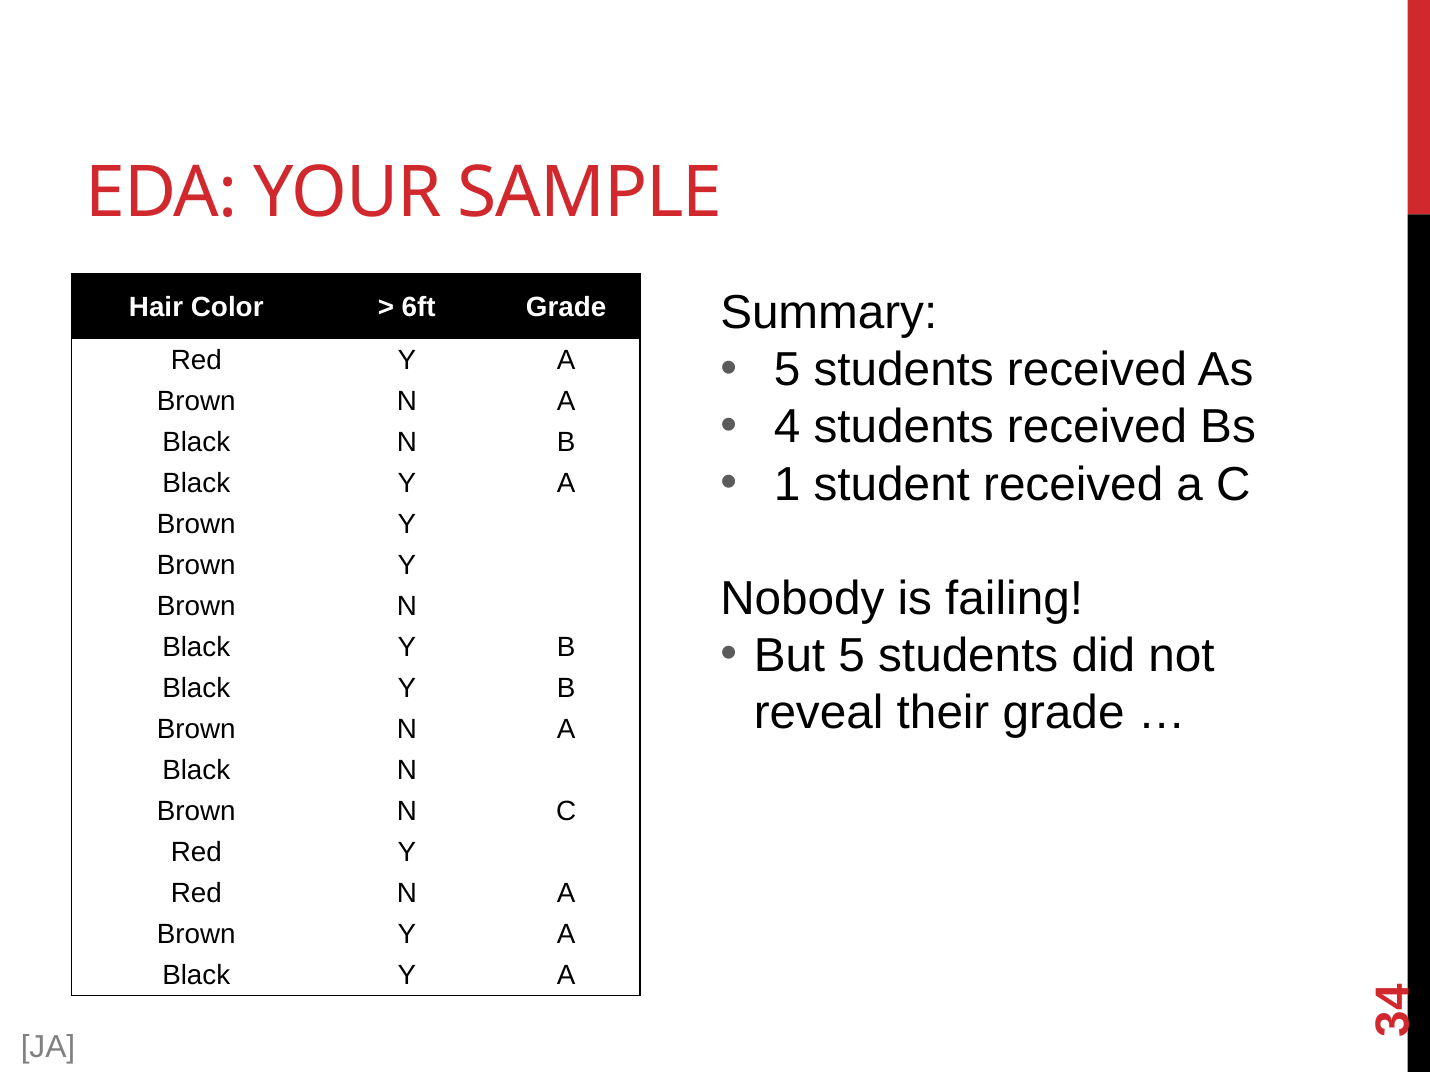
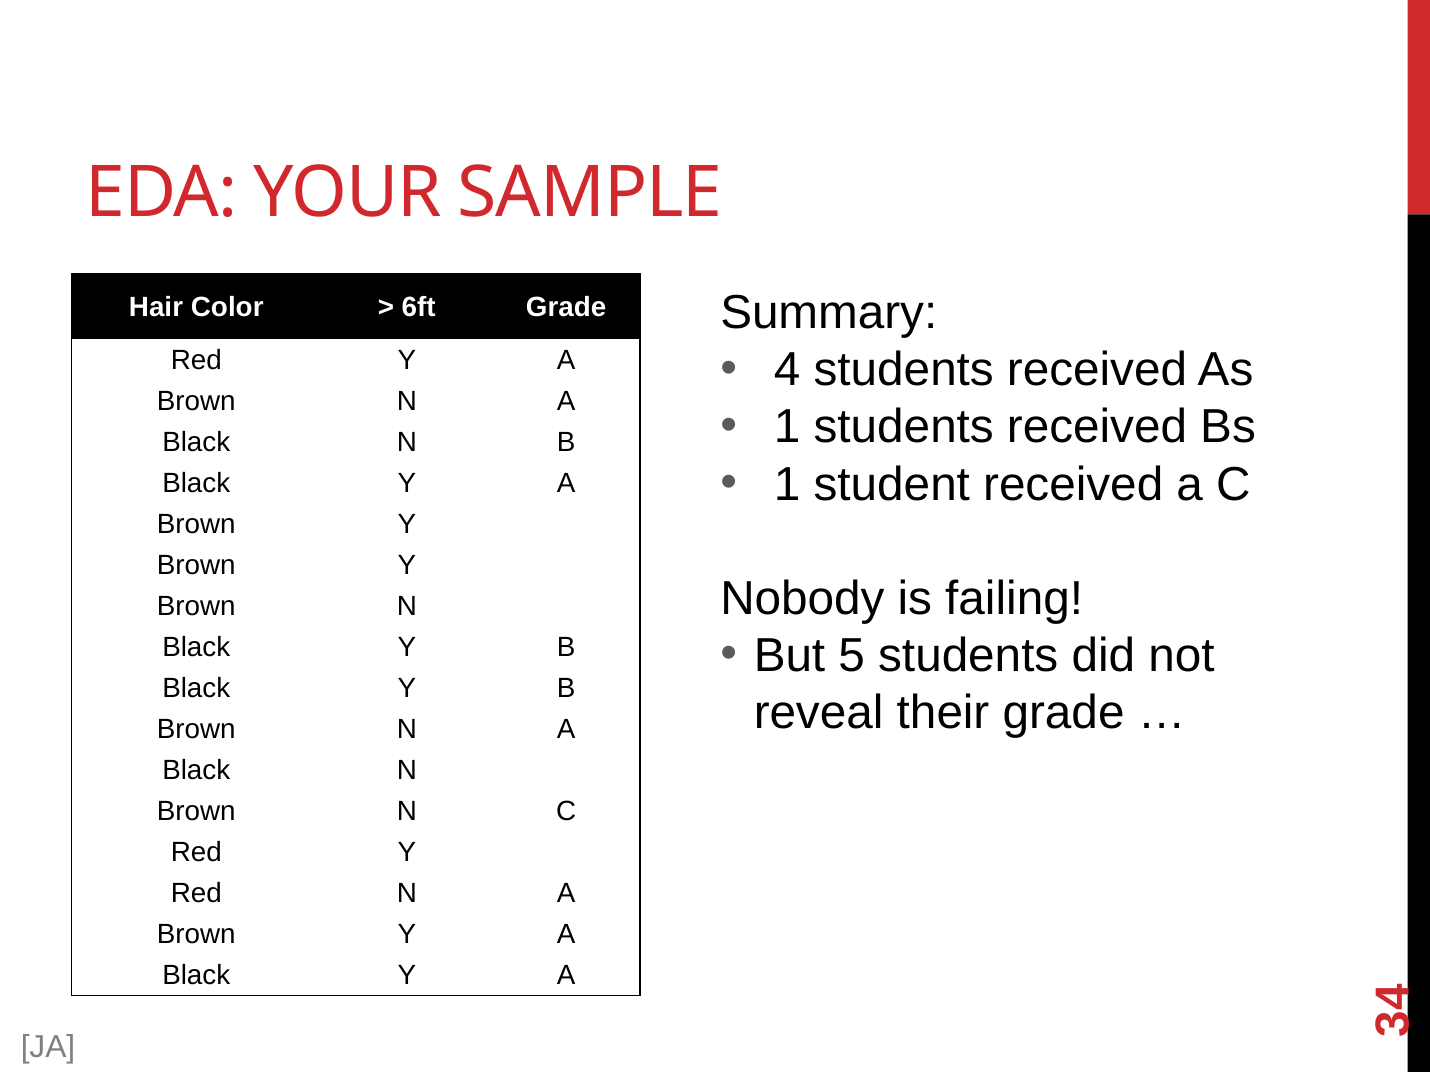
5 at (787, 370): 5 -> 4
4 at (787, 427): 4 -> 1
